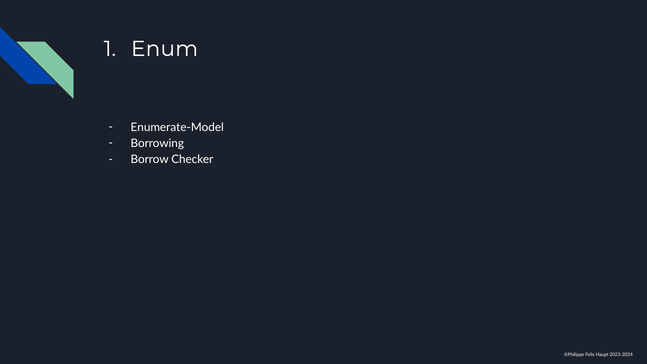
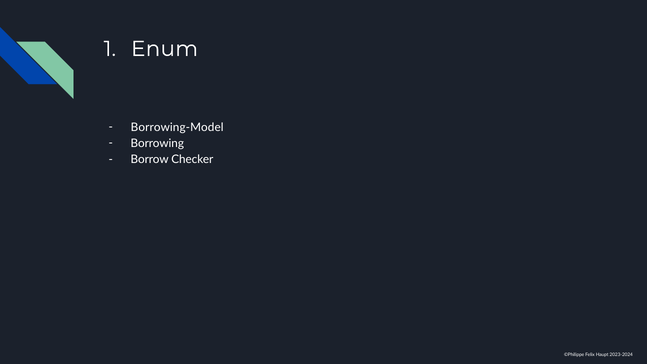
Enumerate-Model: Enumerate-Model -> Borrowing-Model
